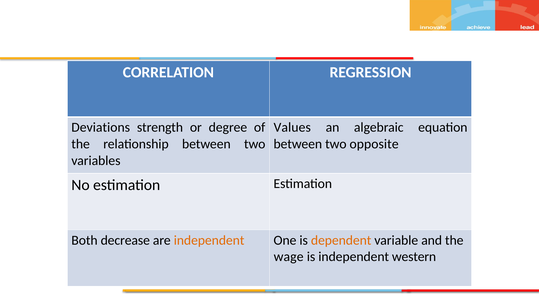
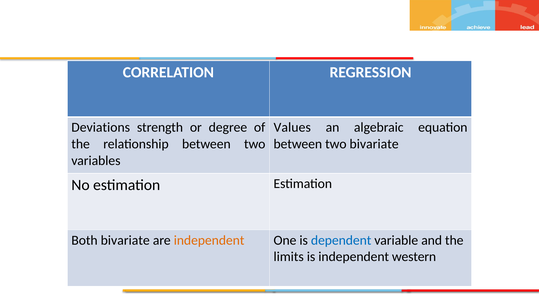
two opposite: opposite -> bivariate
Both decrease: decrease -> bivariate
dependent colour: orange -> blue
wage: wage -> limits
